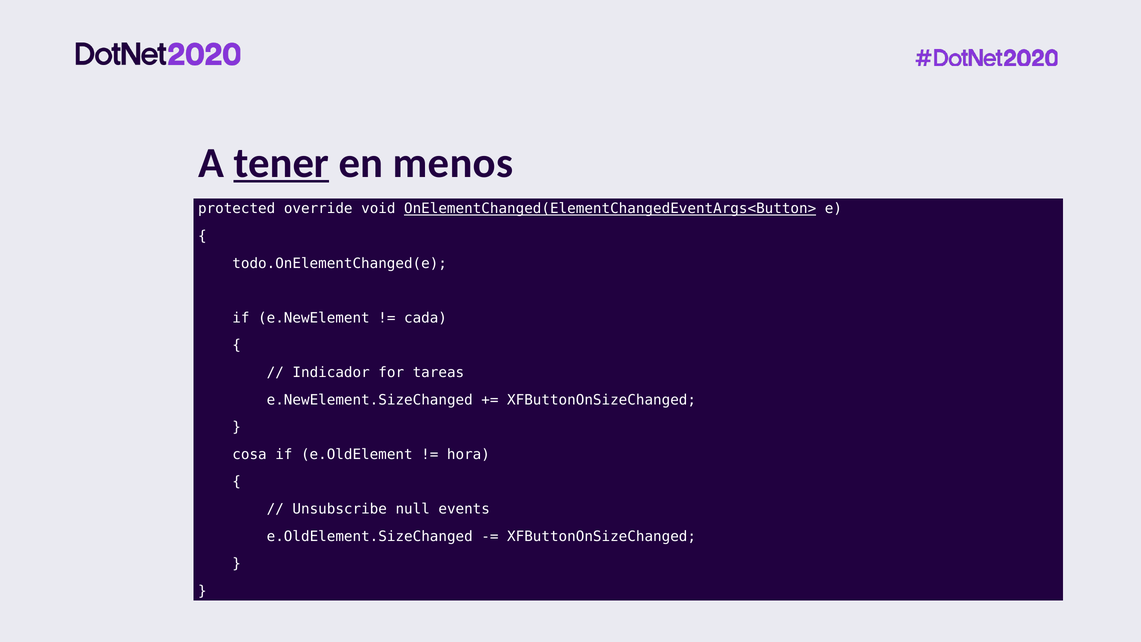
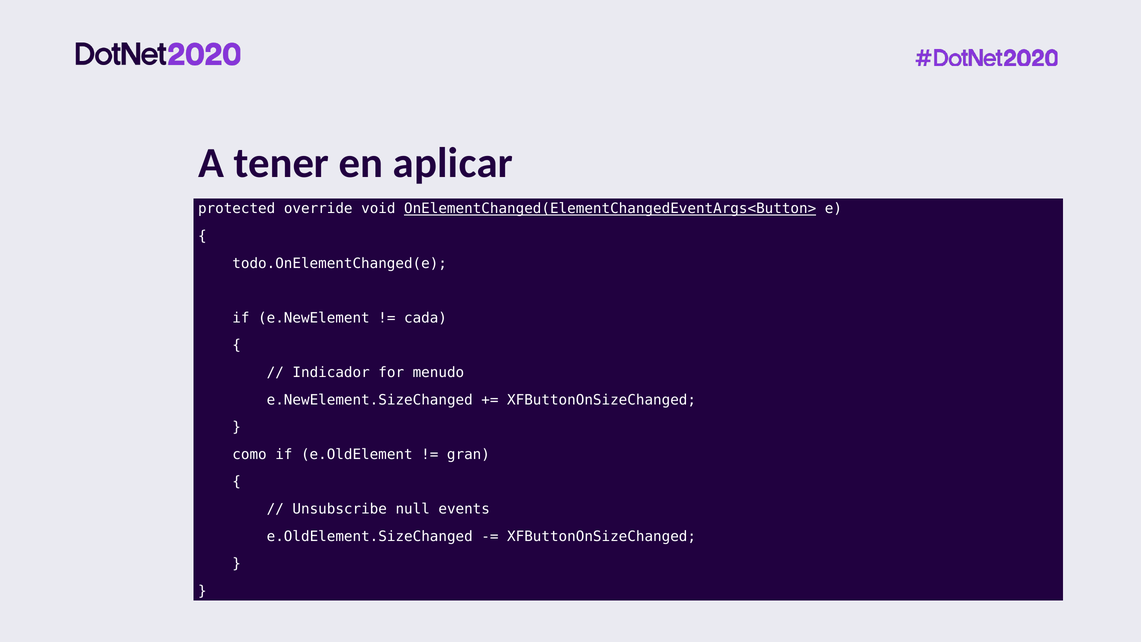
tener underline: present -> none
menos: menos -> aplicar
tareas: tareas -> menudo
cosa: cosa -> como
hora: hora -> gran
